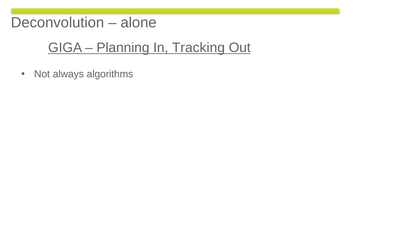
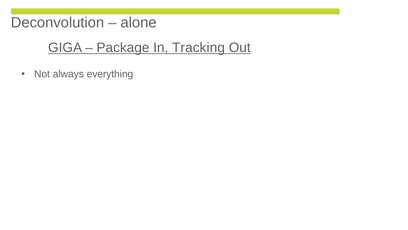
Planning: Planning -> Package
algorithms: algorithms -> everything
